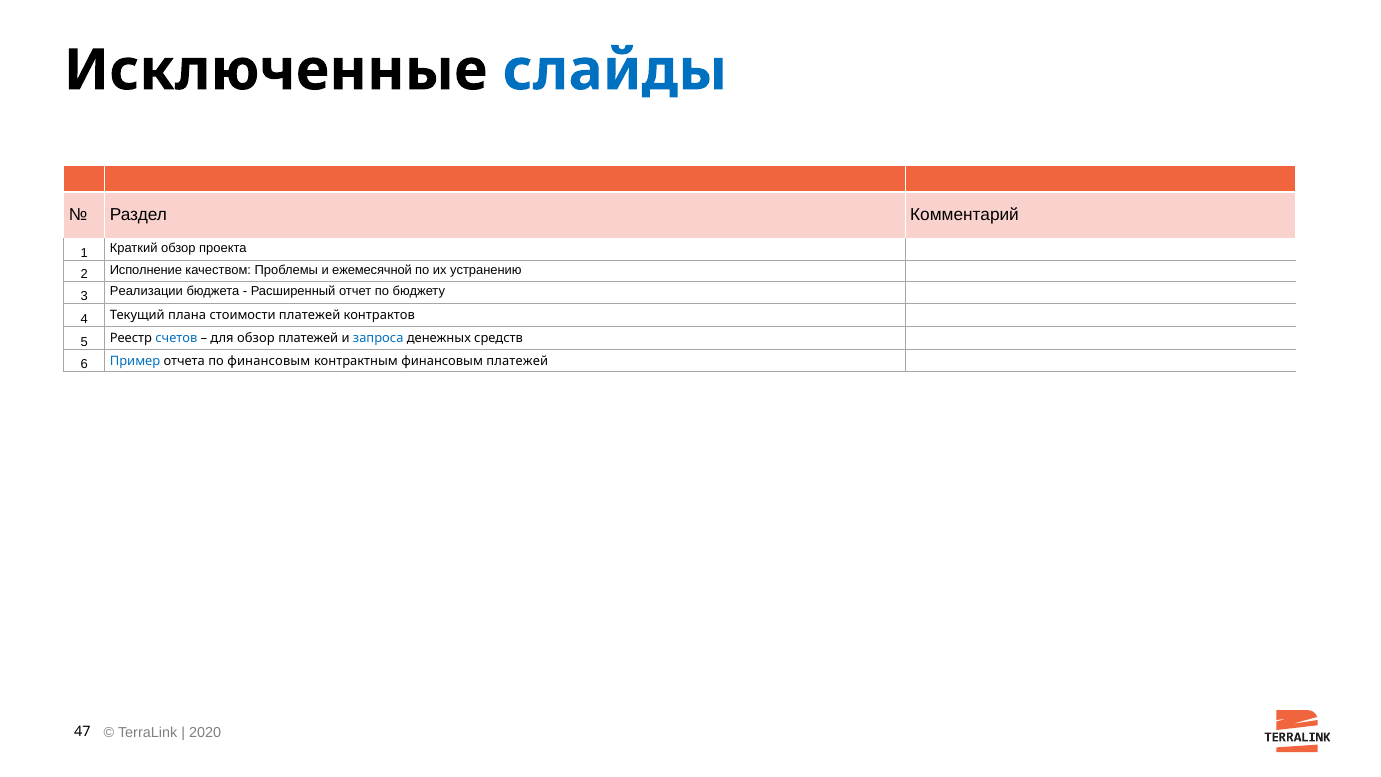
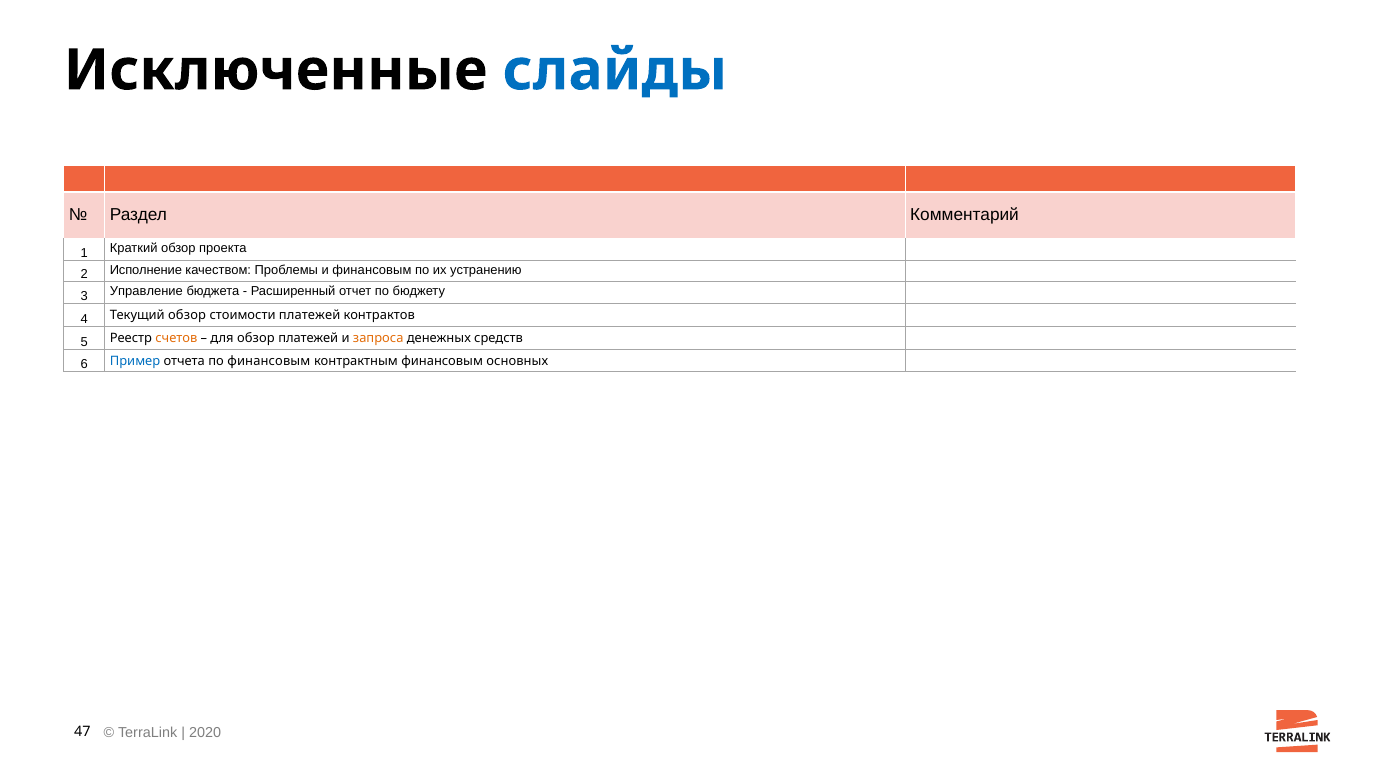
и ежемесячной: ежемесячной -> финансовым
Реализации: Реализации -> Управление
Текущий плана: плана -> обзор
счетов colour: blue -> orange
запроса colour: blue -> orange
финансовым платежей: платежей -> основных
